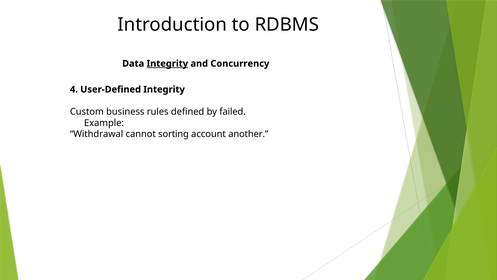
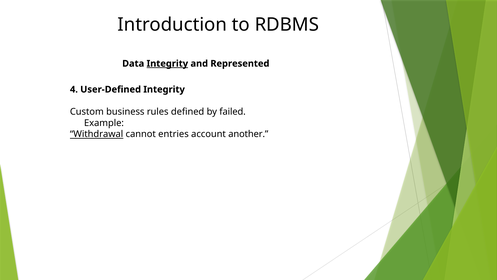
Concurrency: Concurrency -> Represented
Withdrawal underline: none -> present
sorting: sorting -> entries
